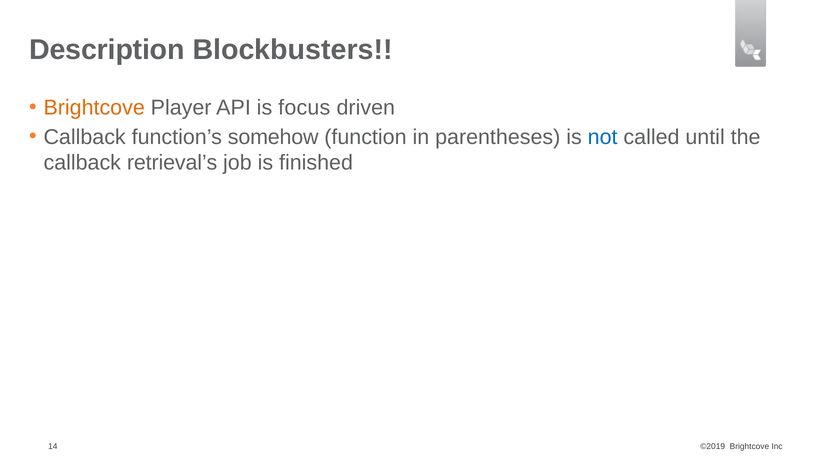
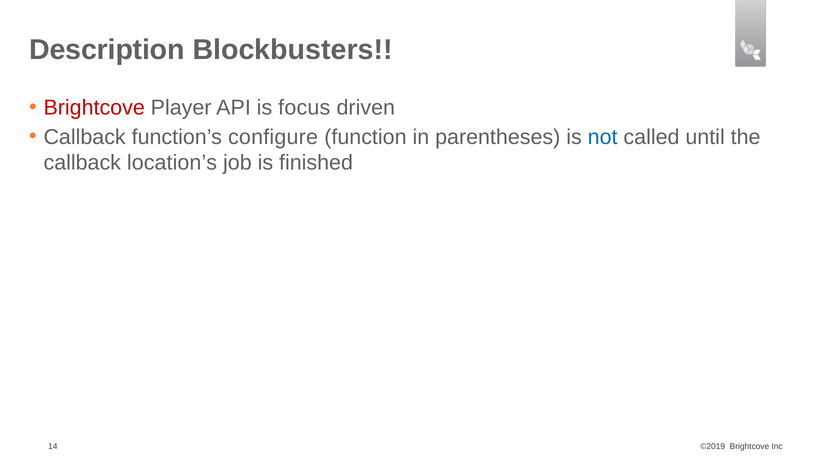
Brightcove at (94, 108) colour: orange -> red
somehow: somehow -> configure
retrieval’s: retrieval’s -> location’s
